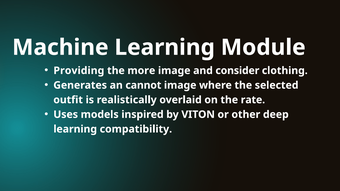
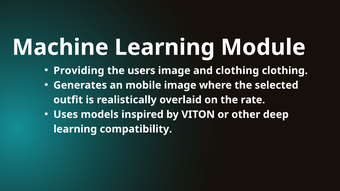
more: more -> users
and consider: consider -> clothing
cannot: cannot -> mobile
